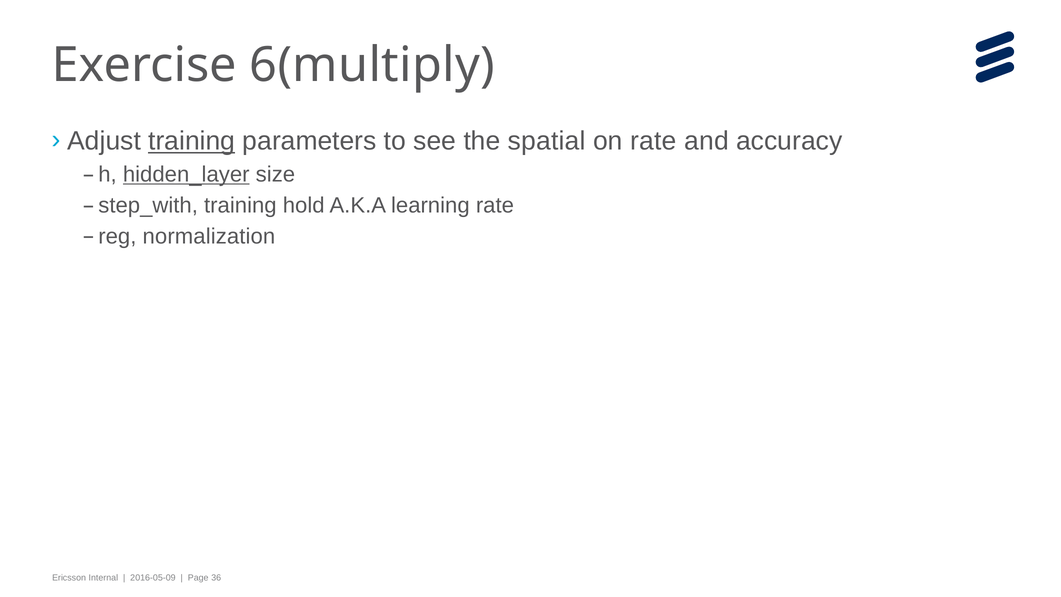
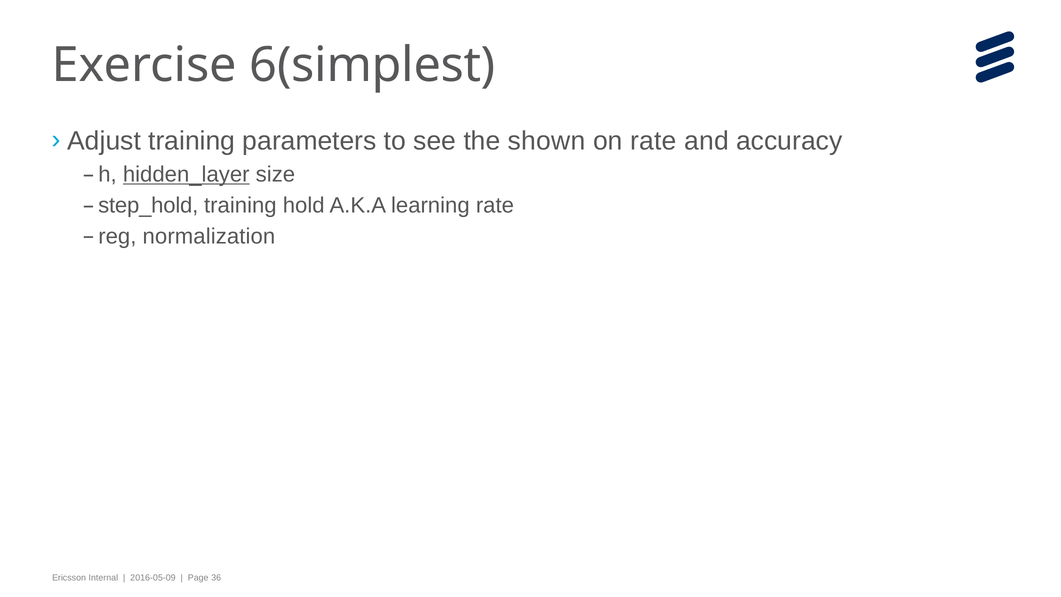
6(multiply: 6(multiply -> 6(simplest
training at (192, 141) underline: present -> none
spatial: spatial -> shown
step_with: step_with -> step_hold
